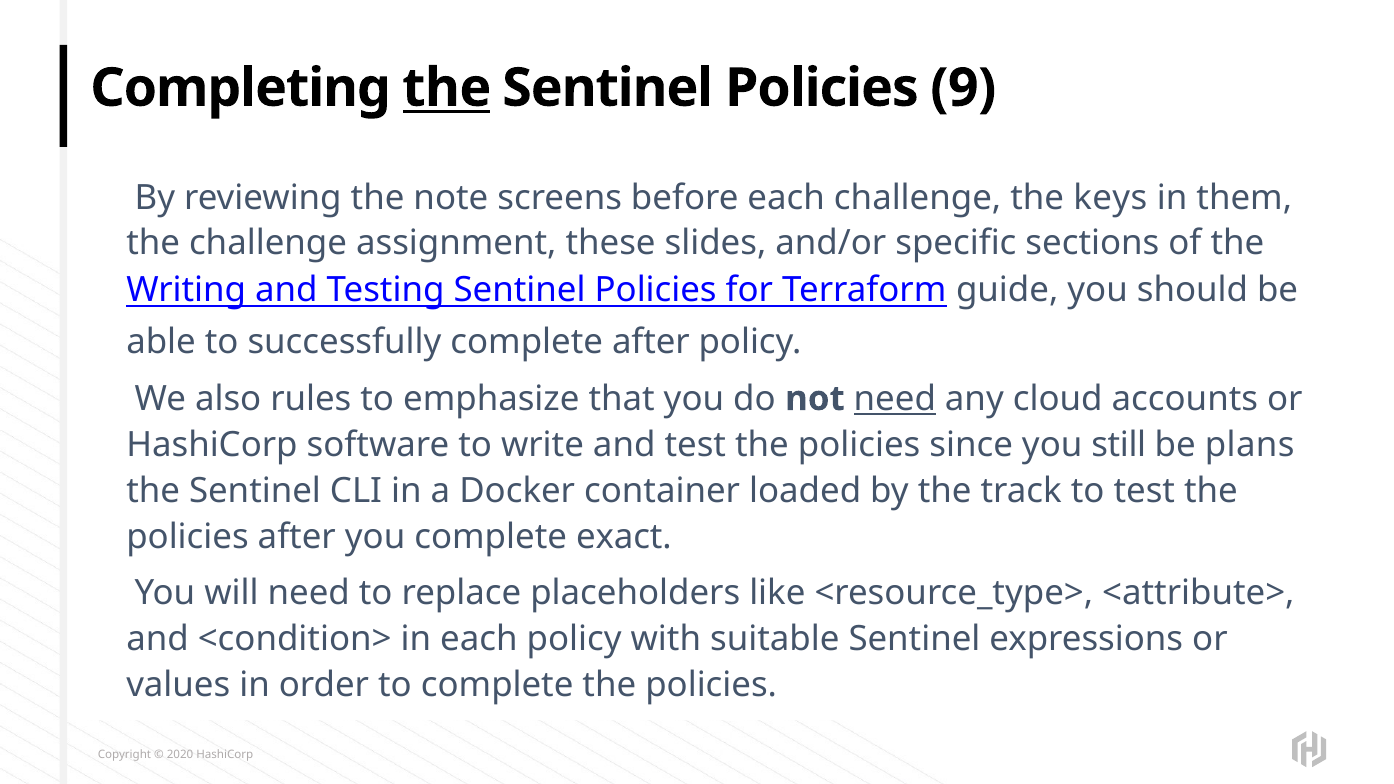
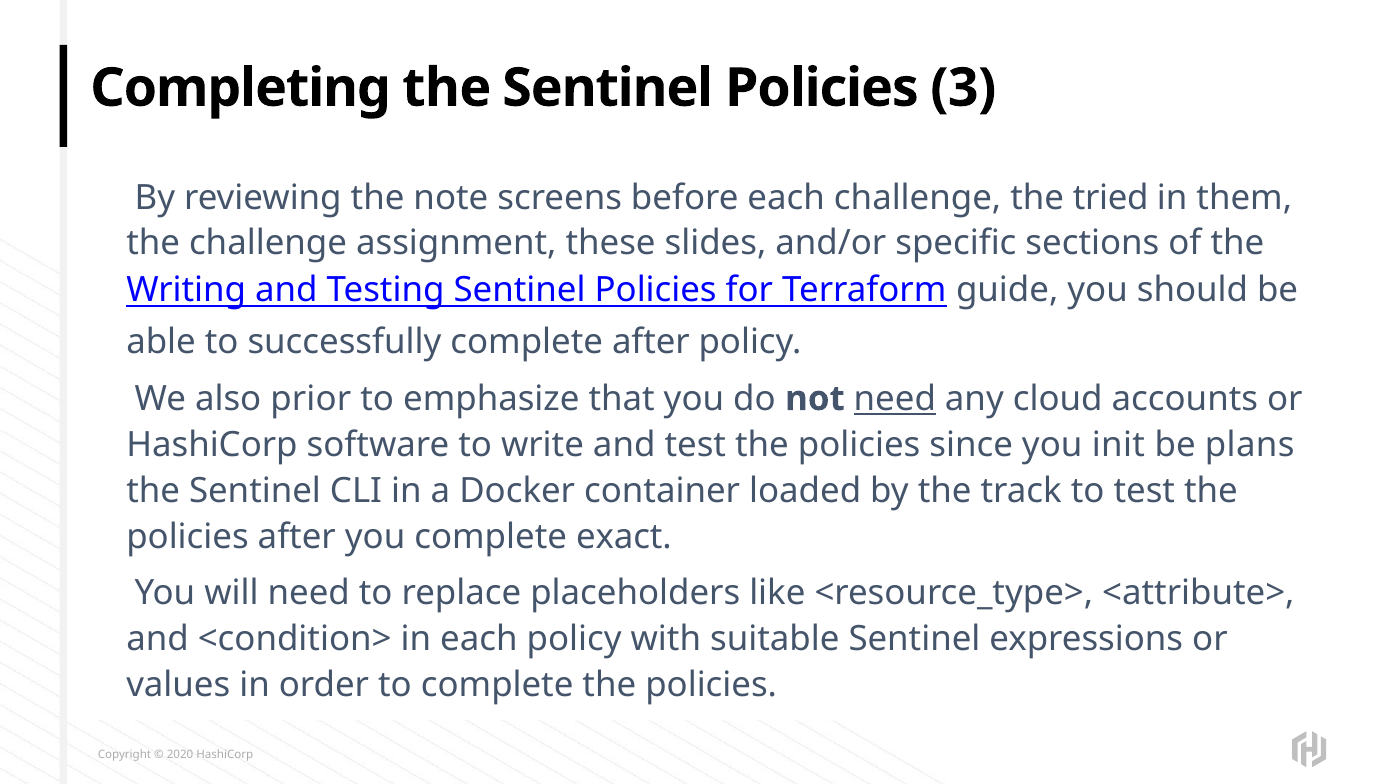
the at (447, 88) underline: present -> none
9: 9 -> 3
keys: keys -> tried
rules: rules -> prior
still: still -> init
